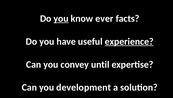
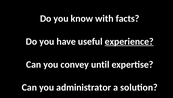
you at (61, 18) underline: present -> none
ever: ever -> with
development: development -> administrator
